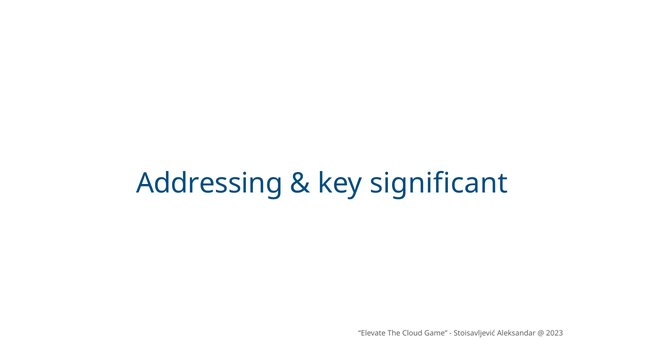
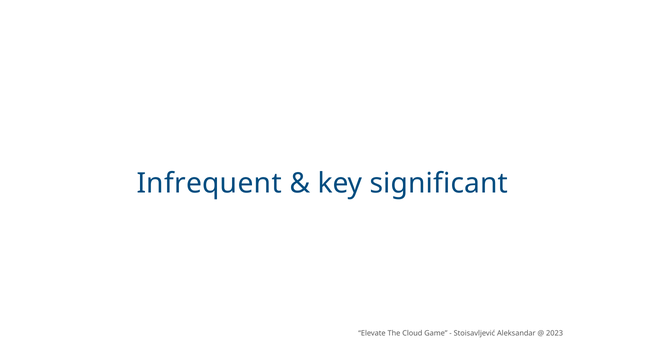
Addressing: Addressing -> Infrequent
